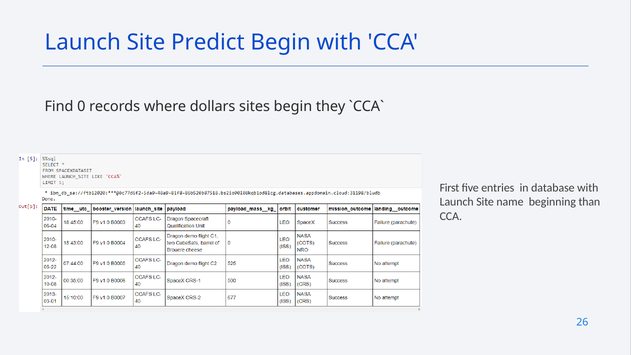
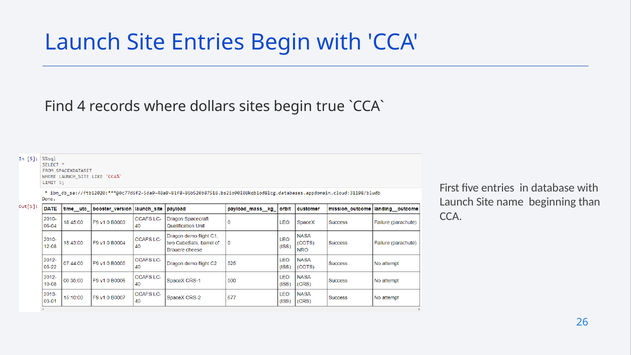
Site Predict: Predict -> Entries
0: 0 -> 4
they: they -> true
